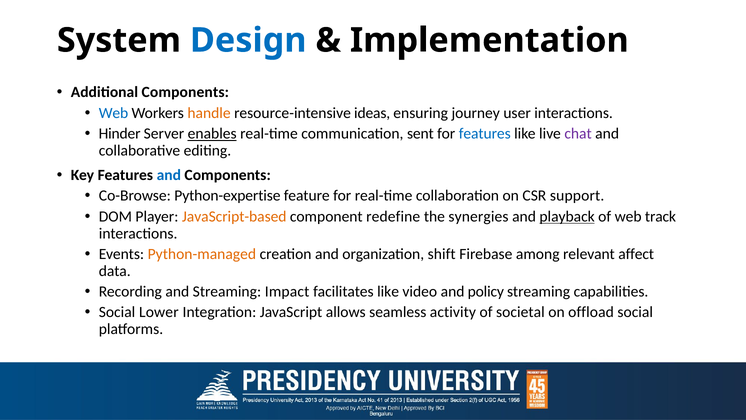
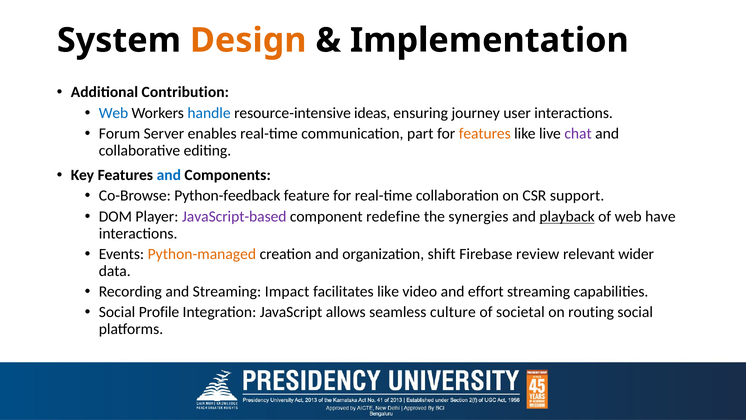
Design colour: blue -> orange
Additional Components: Components -> Contribution
handle colour: orange -> blue
Hinder: Hinder -> Forum
enables underline: present -> none
sent: sent -> part
features at (485, 134) colour: blue -> orange
Python-expertise: Python-expertise -> Python-feedback
JavaScript-based colour: orange -> purple
track: track -> have
among: among -> review
affect: affect -> wider
policy: policy -> effort
Lower: Lower -> Profile
activity: activity -> culture
offload: offload -> routing
